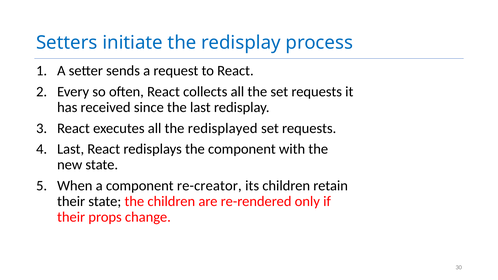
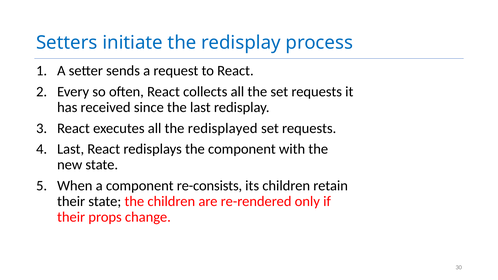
re-creator: re-creator -> re-consists
